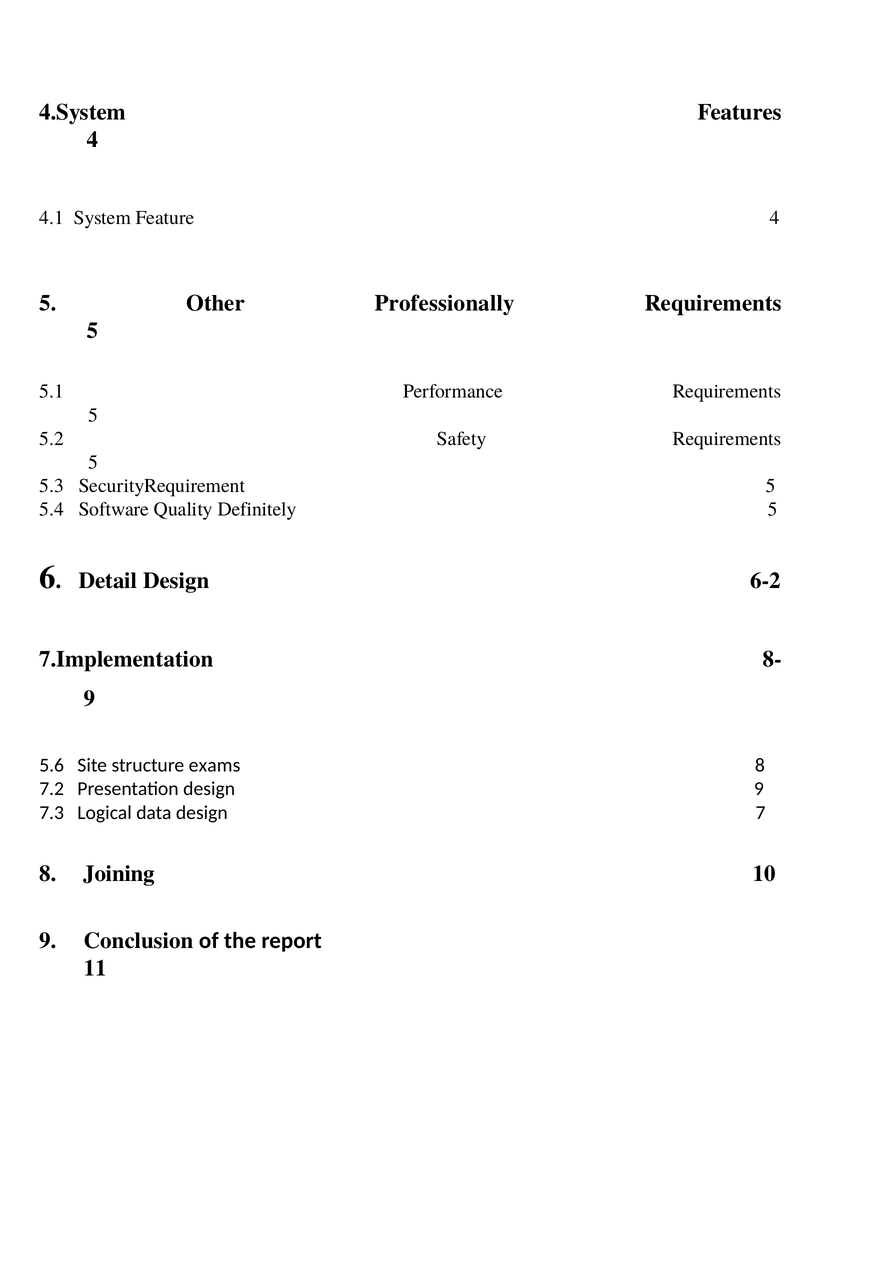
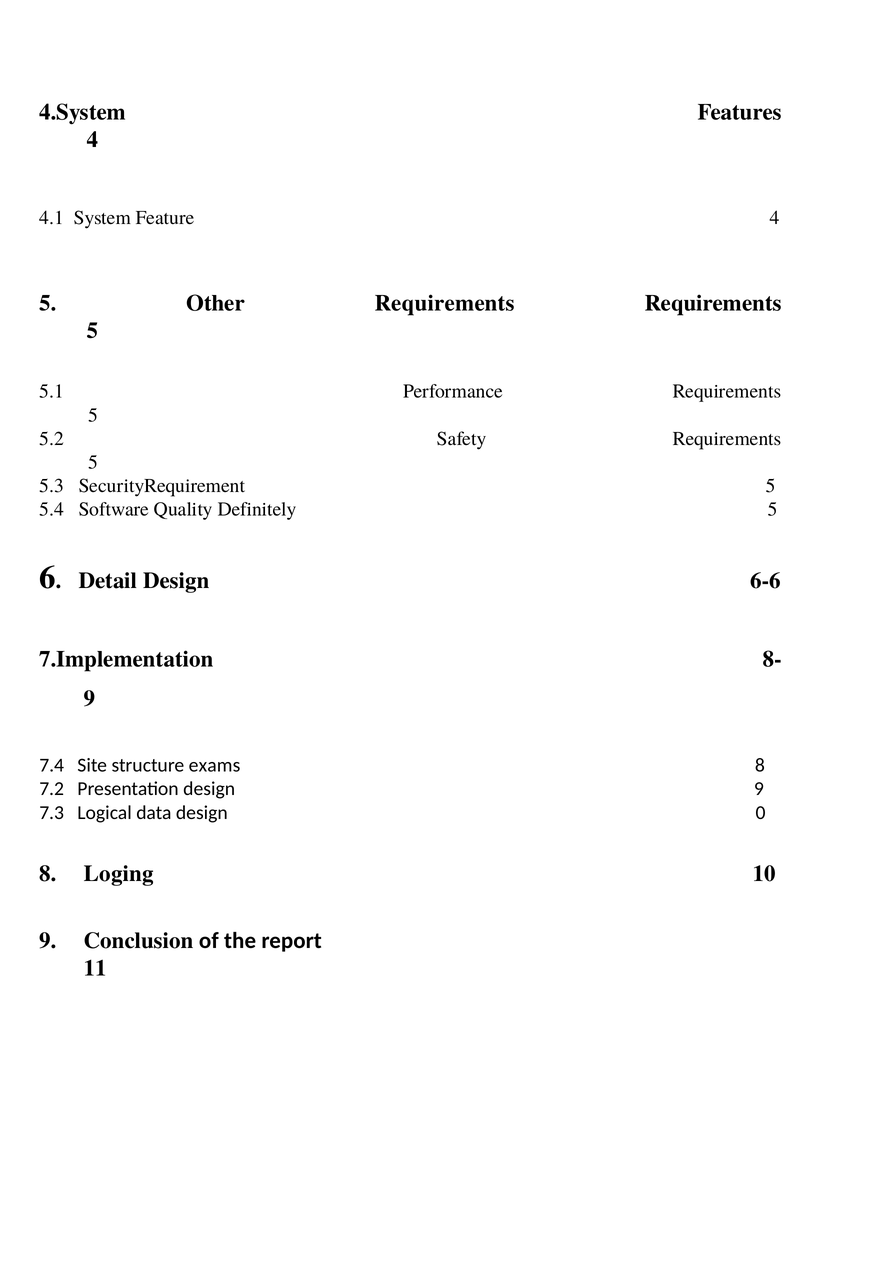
Other Professionally: Professionally -> Requirements
6-2: 6-2 -> 6-6
5.6: 5.6 -> 7.4
7: 7 -> 0
Joining: Joining -> Loging
